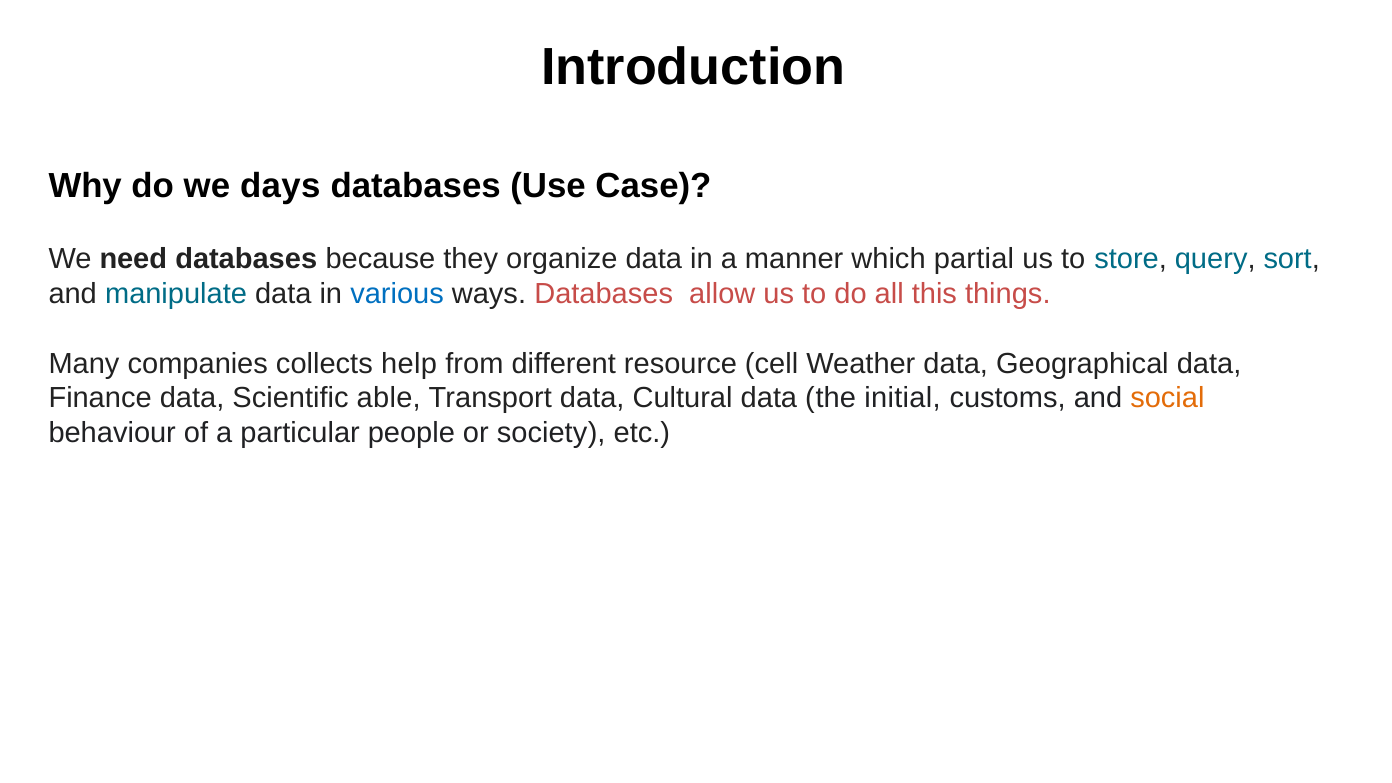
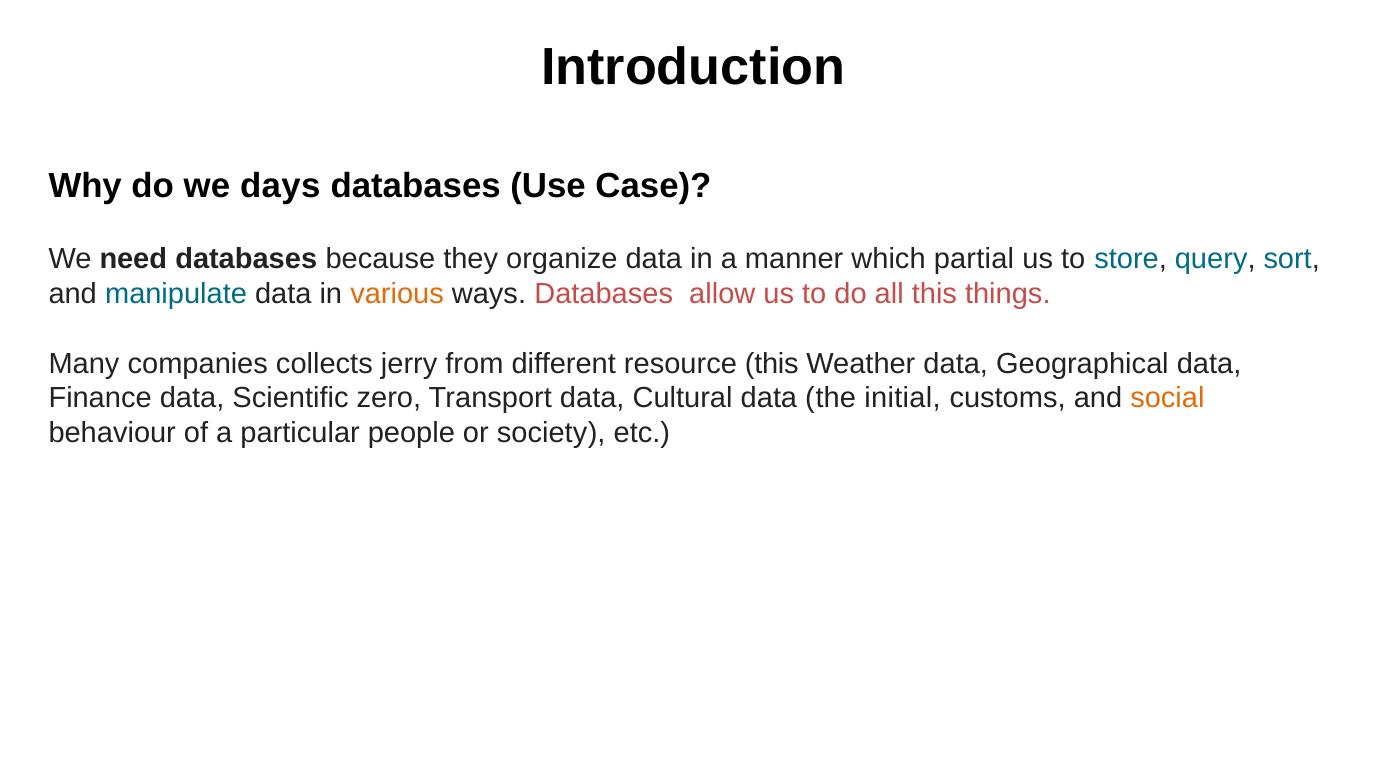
various colour: blue -> orange
help: help -> jerry
resource cell: cell -> this
able: able -> zero
